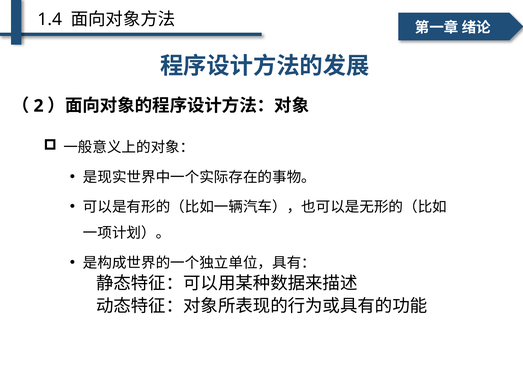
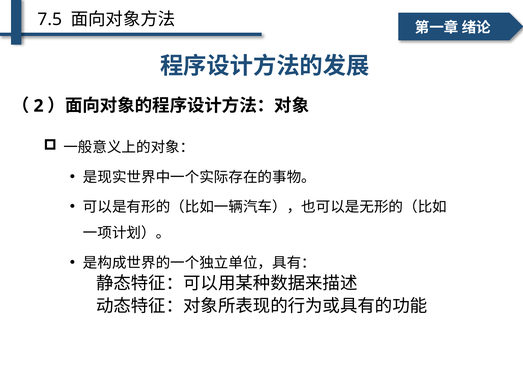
1.4: 1.4 -> 7.5
